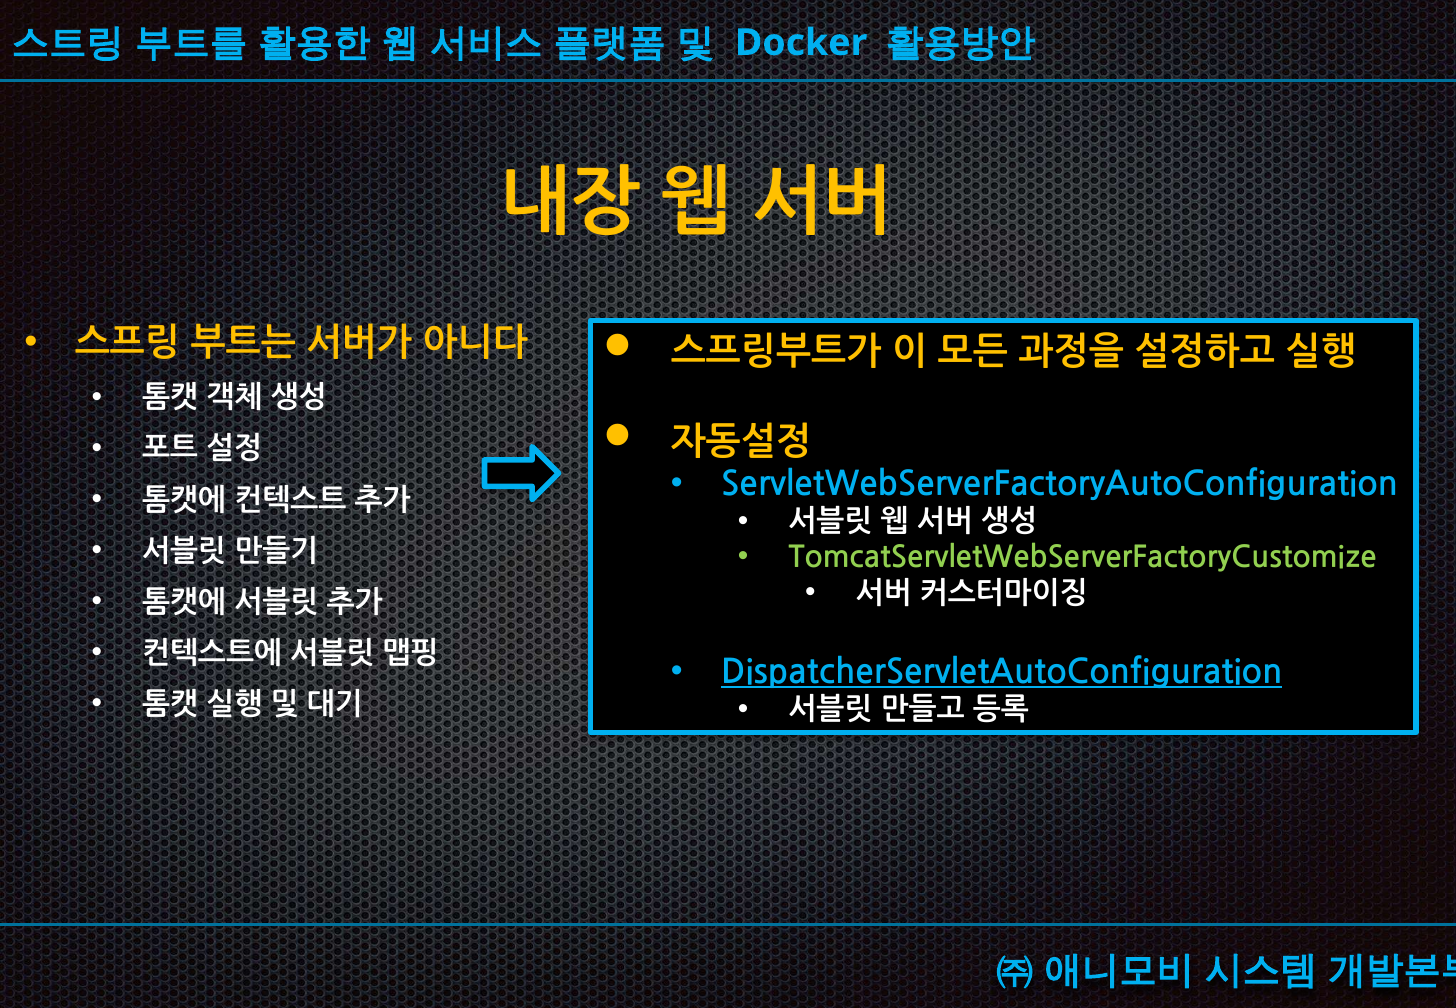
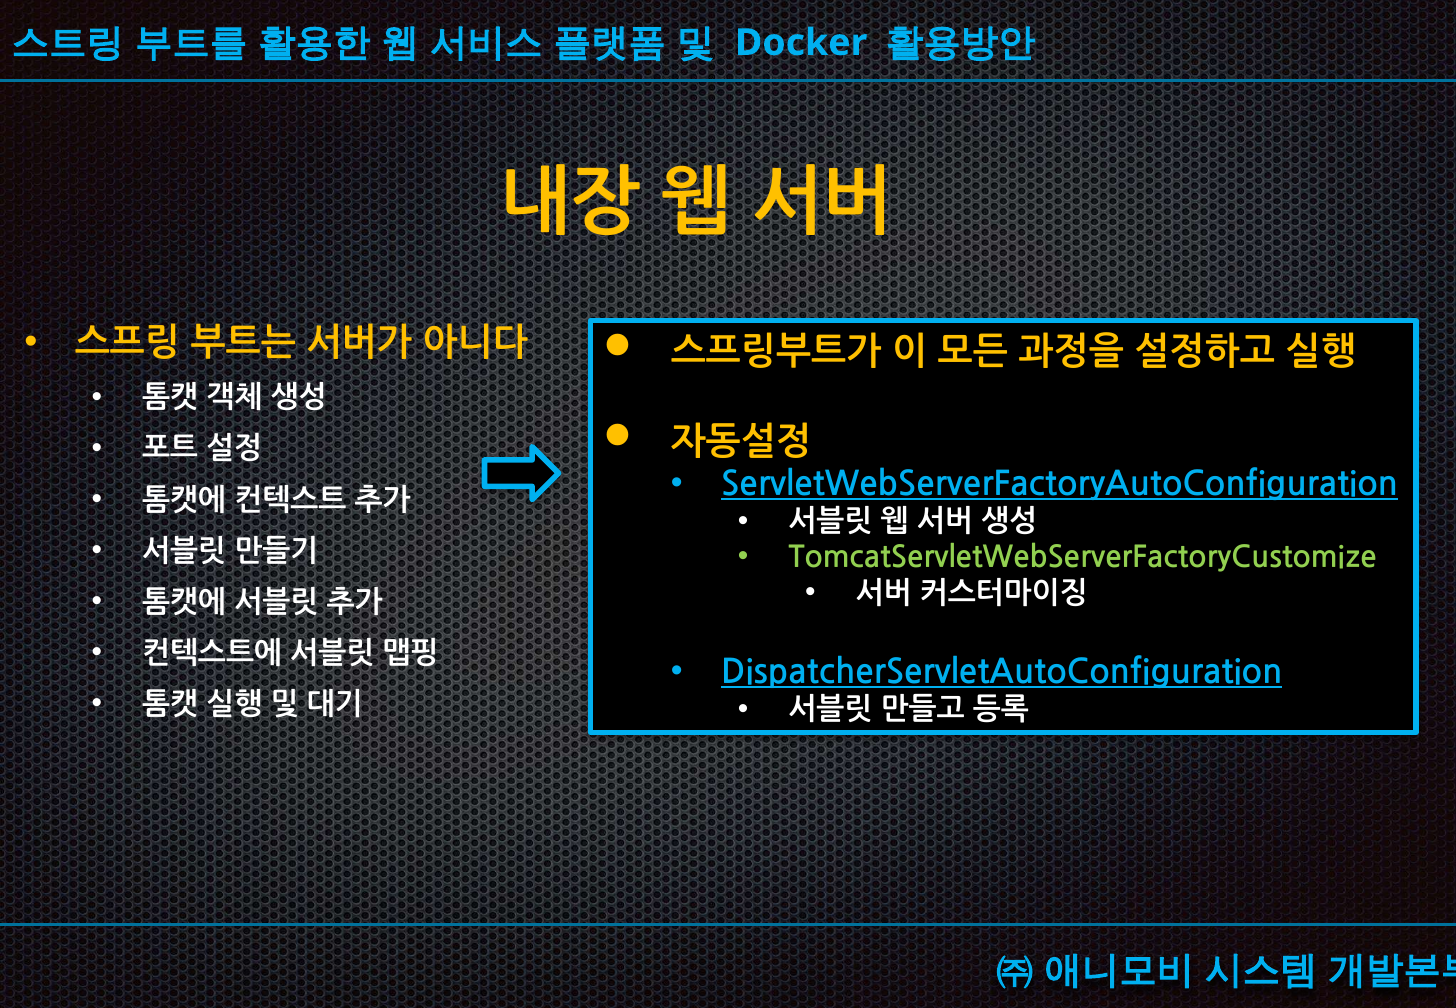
ServletWebServerFactoryAutoConfiguration underline: none -> present
